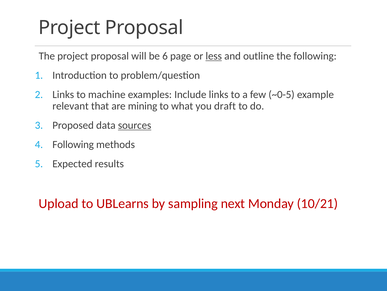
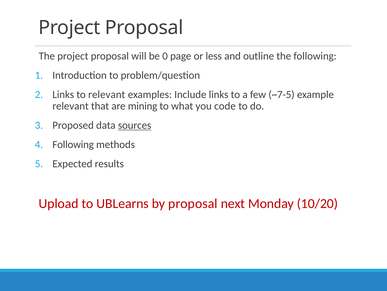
6: 6 -> 0
less underline: present -> none
to machine: machine -> relevant
~0-5: ~0-5 -> ~7-5
draft: draft -> code
by sampling: sampling -> proposal
10/21: 10/21 -> 10/20
